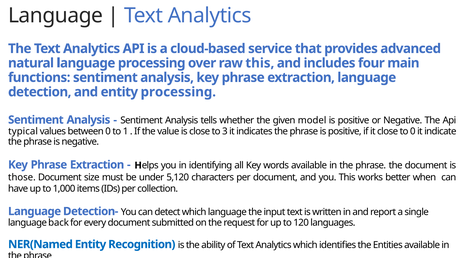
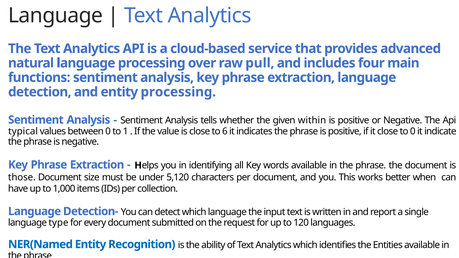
raw this: this -> pull
model: model -> within
3: 3 -> 6
back: back -> type
